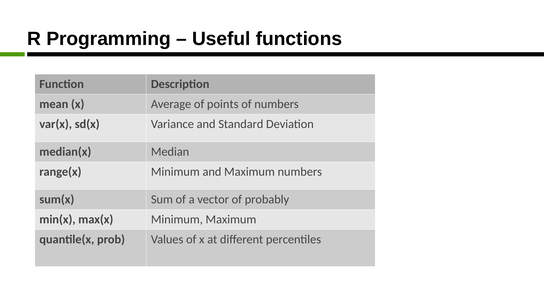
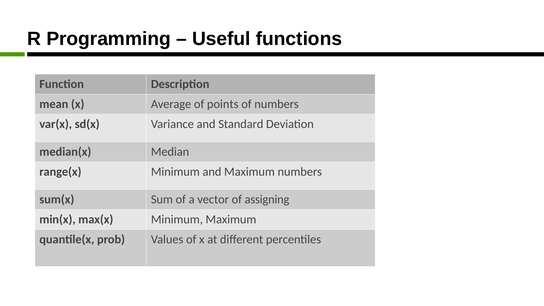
probably: probably -> assigning
